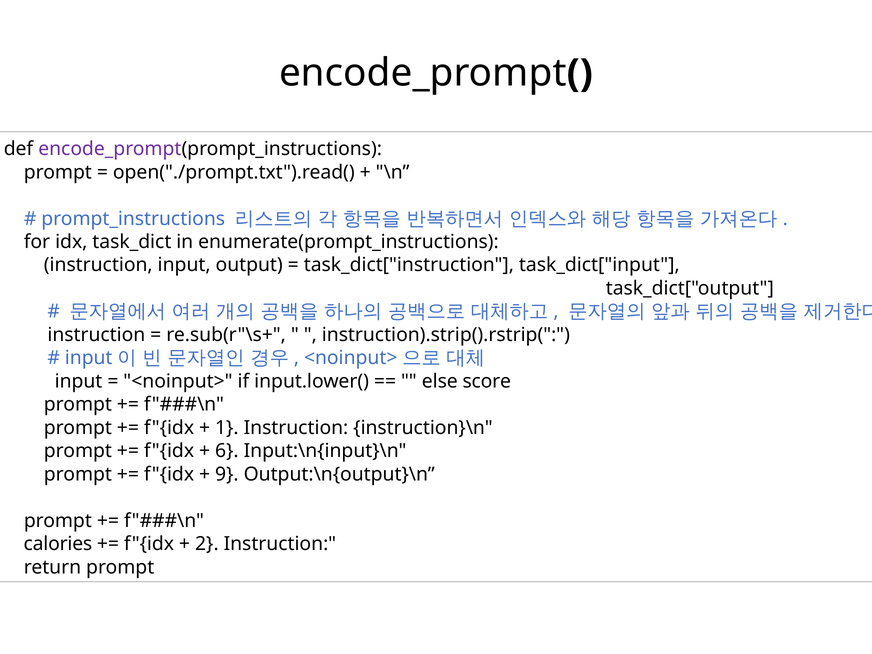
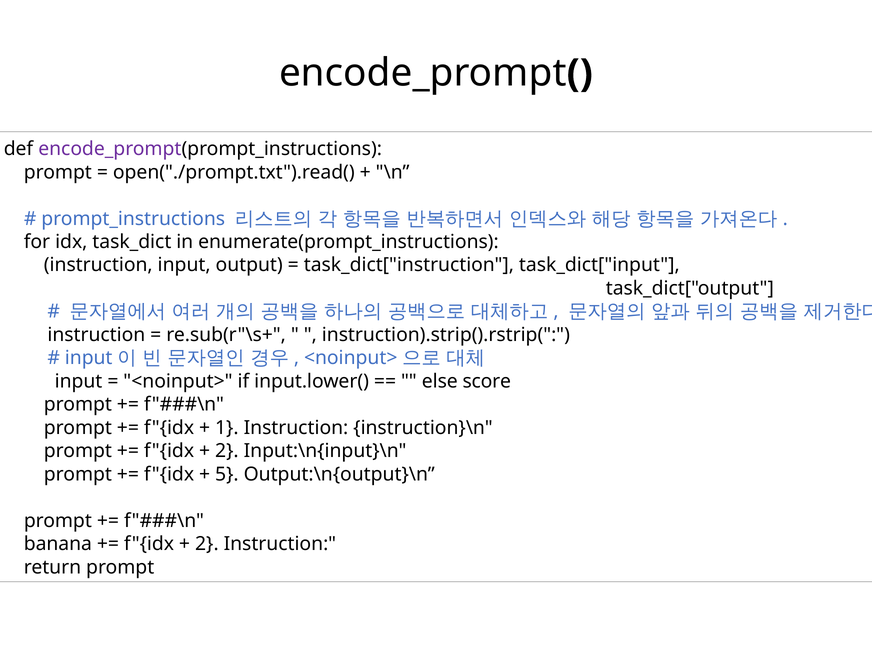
6 at (227, 451): 6 -> 2
9: 9 -> 5
calories: calories -> banana
